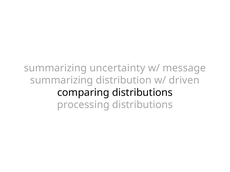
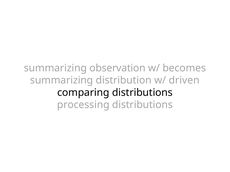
uncertainty: uncertainty -> observation
message: message -> becomes
